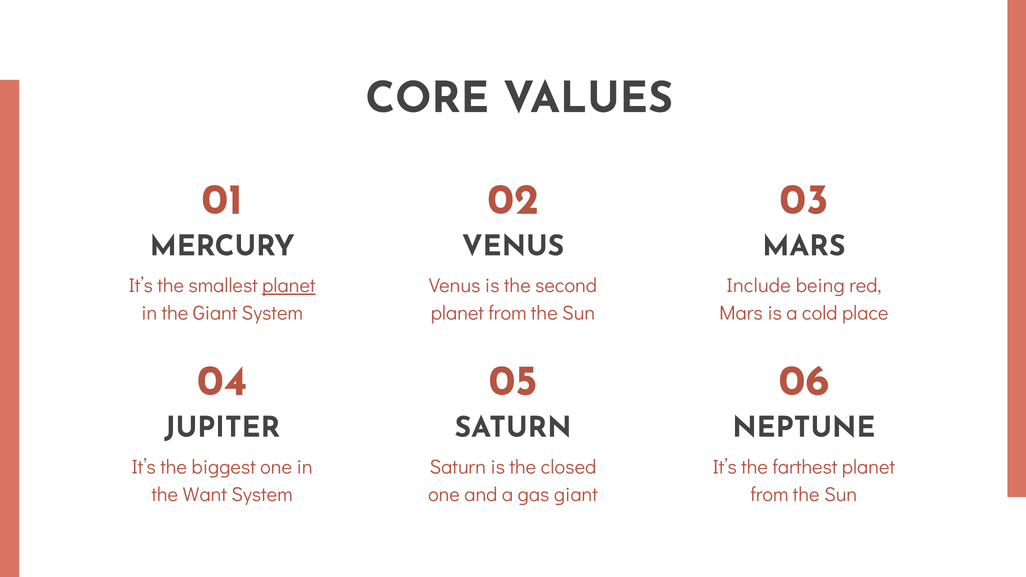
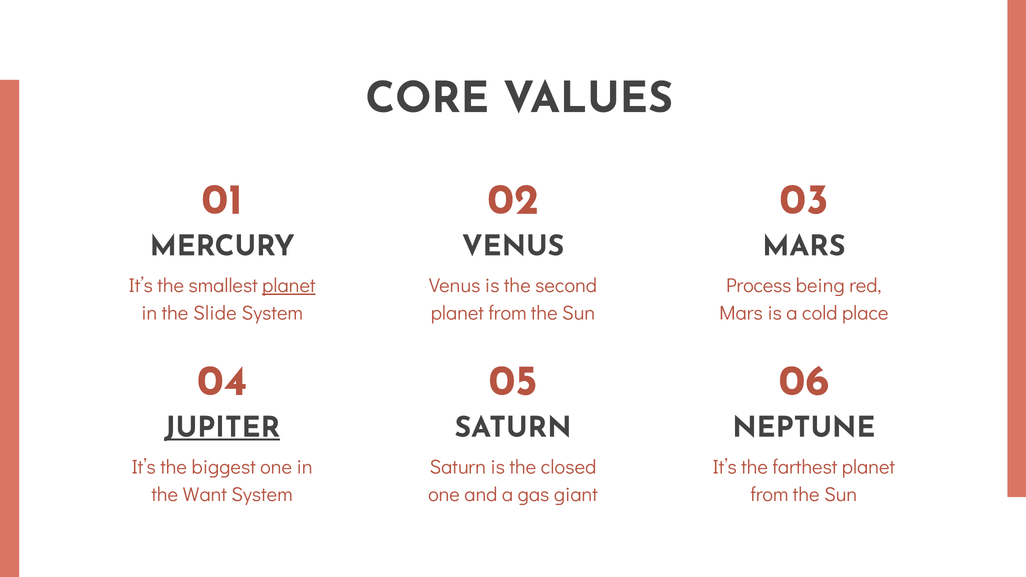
Include: Include -> Process
the Giant: Giant -> Slide
JUPITER underline: none -> present
